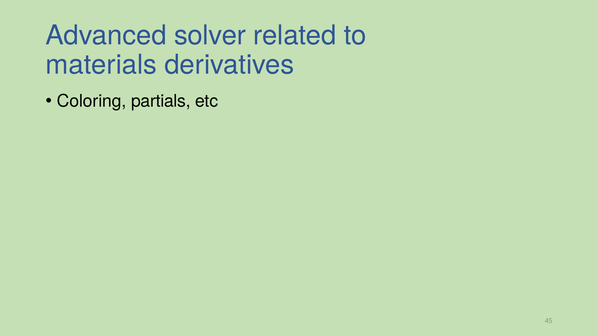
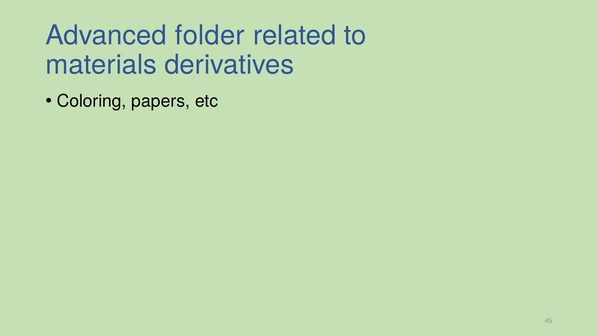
solver: solver -> folder
partials: partials -> papers
